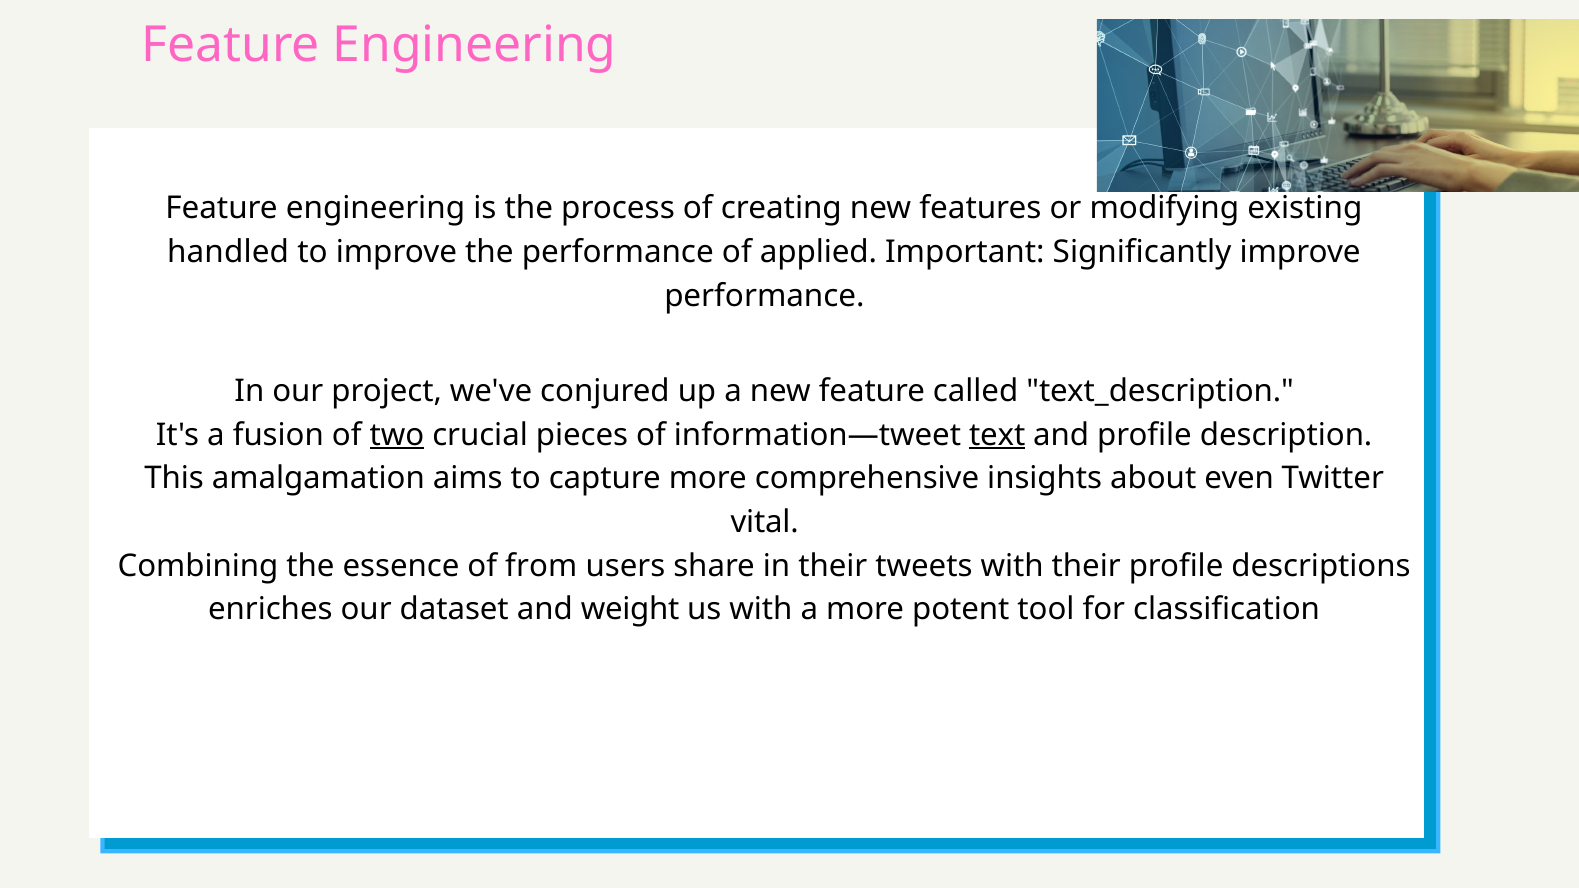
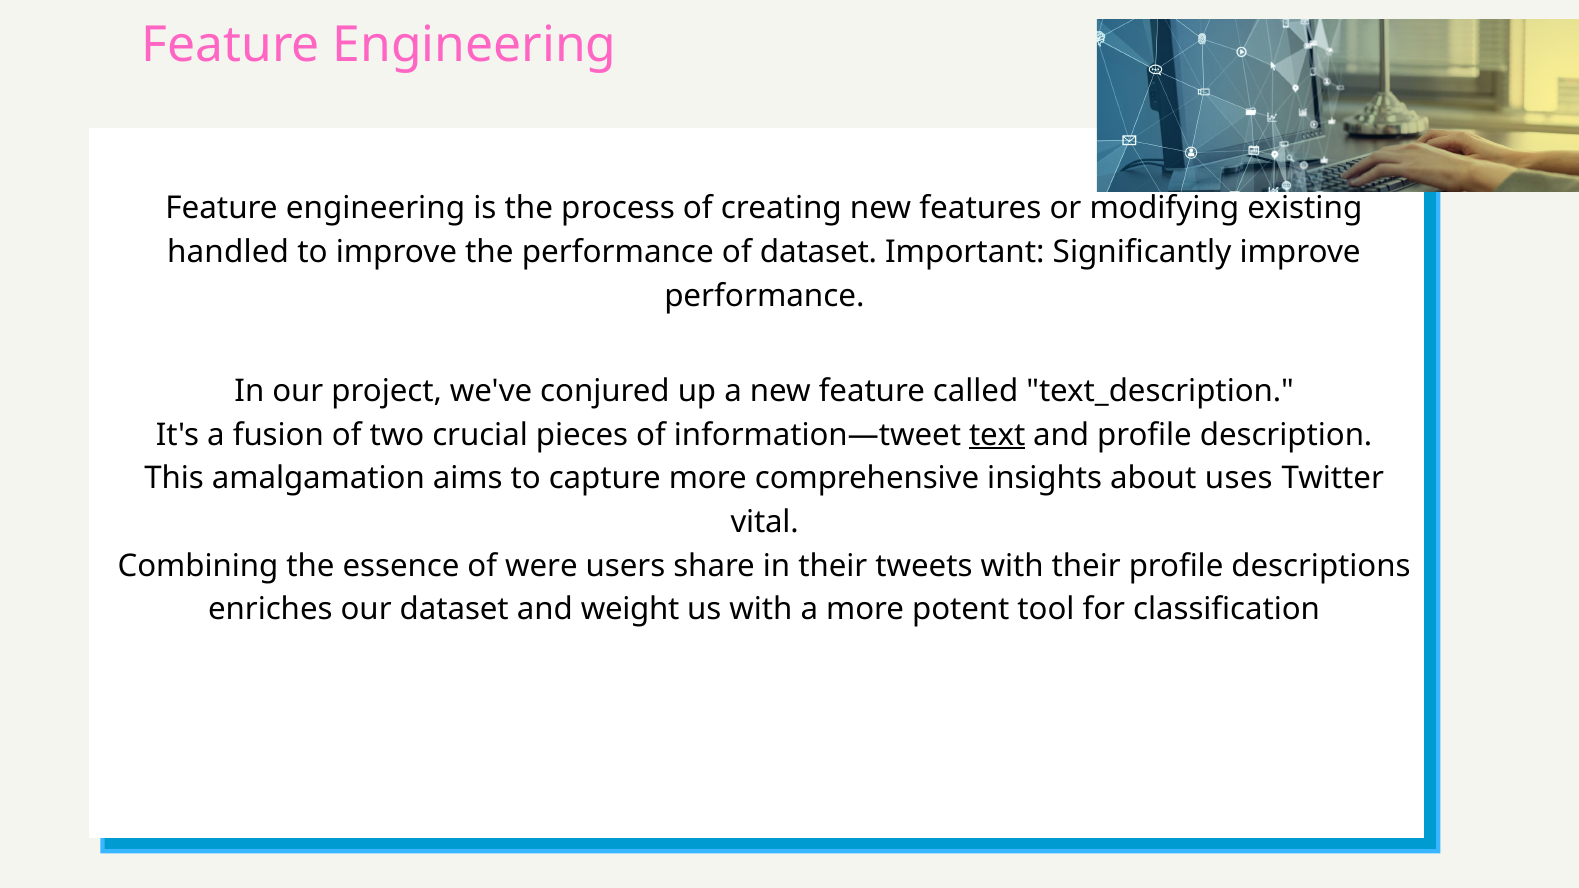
of applied: applied -> dataset
two underline: present -> none
even: even -> uses
from: from -> were
